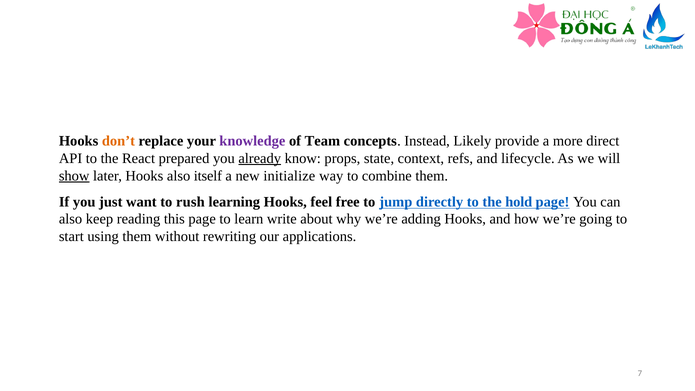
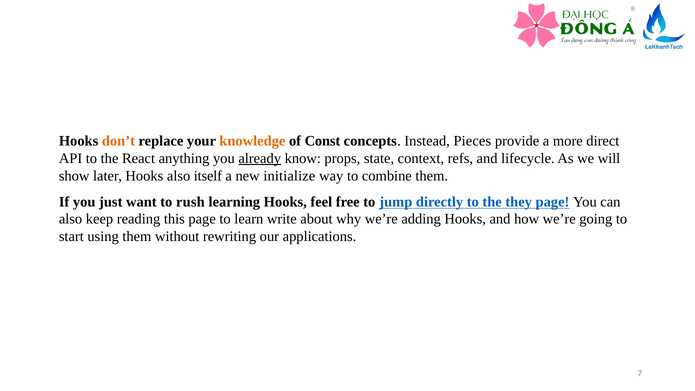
knowledge colour: purple -> orange
Team: Team -> Const
Likely: Likely -> Pieces
prepared: prepared -> anything
show underline: present -> none
hold: hold -> they
